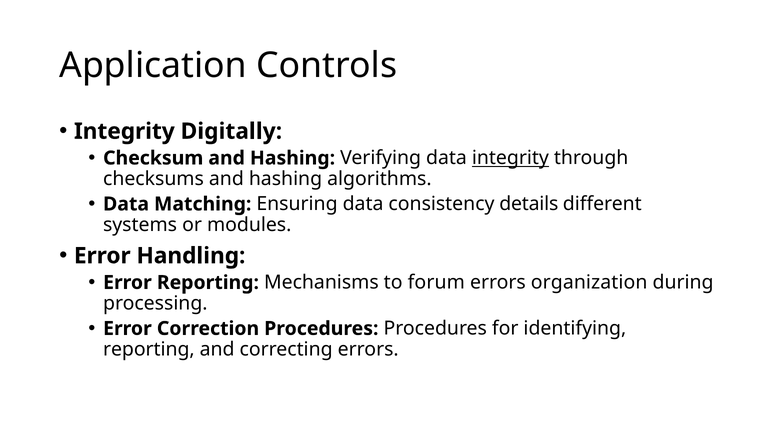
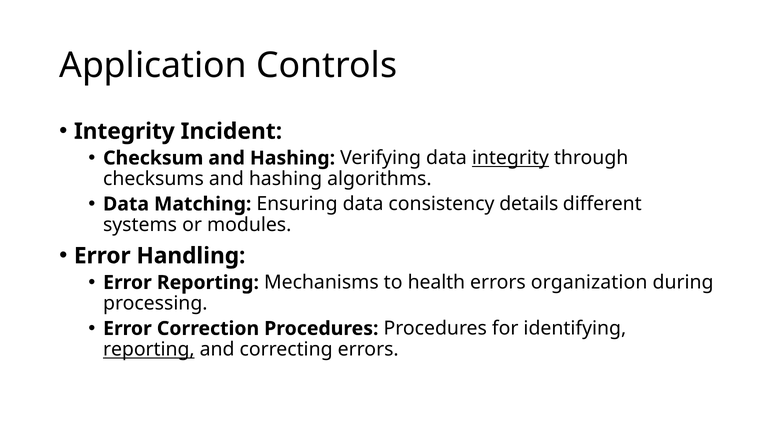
Digitally: Digitally -> Incident
forum: forum -> health
reporting at (149, 350) underline: none -> present
